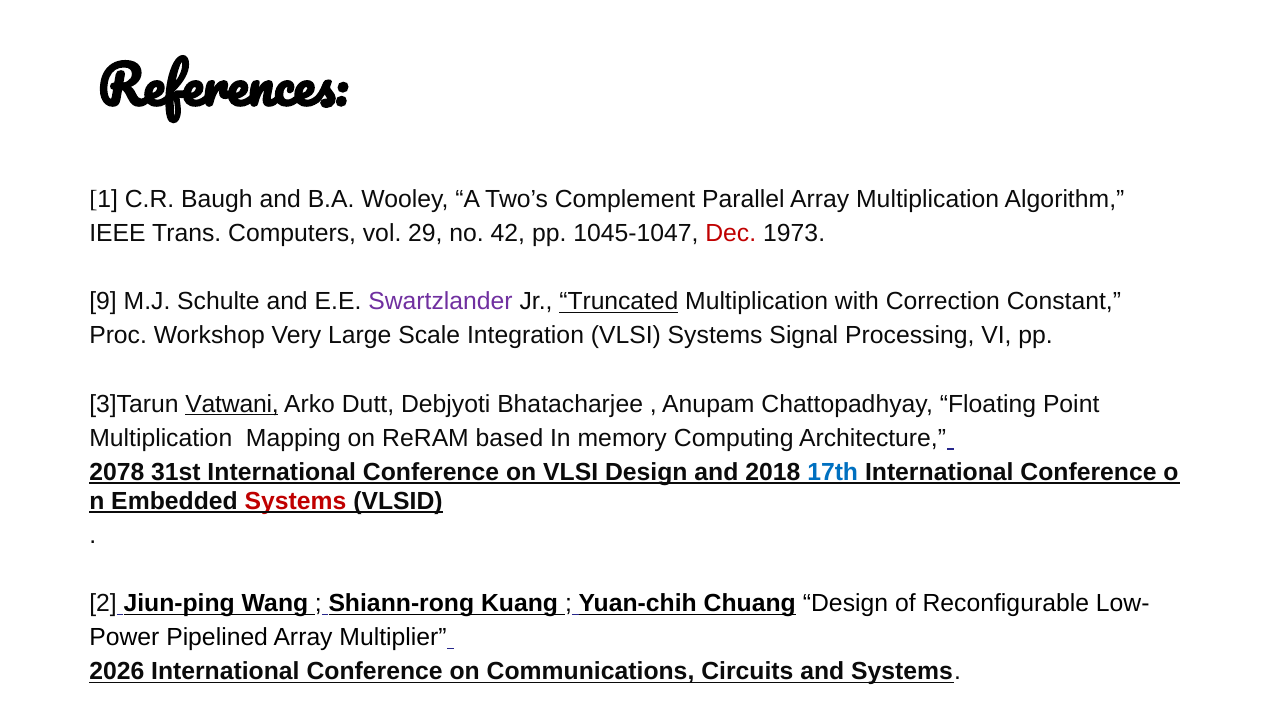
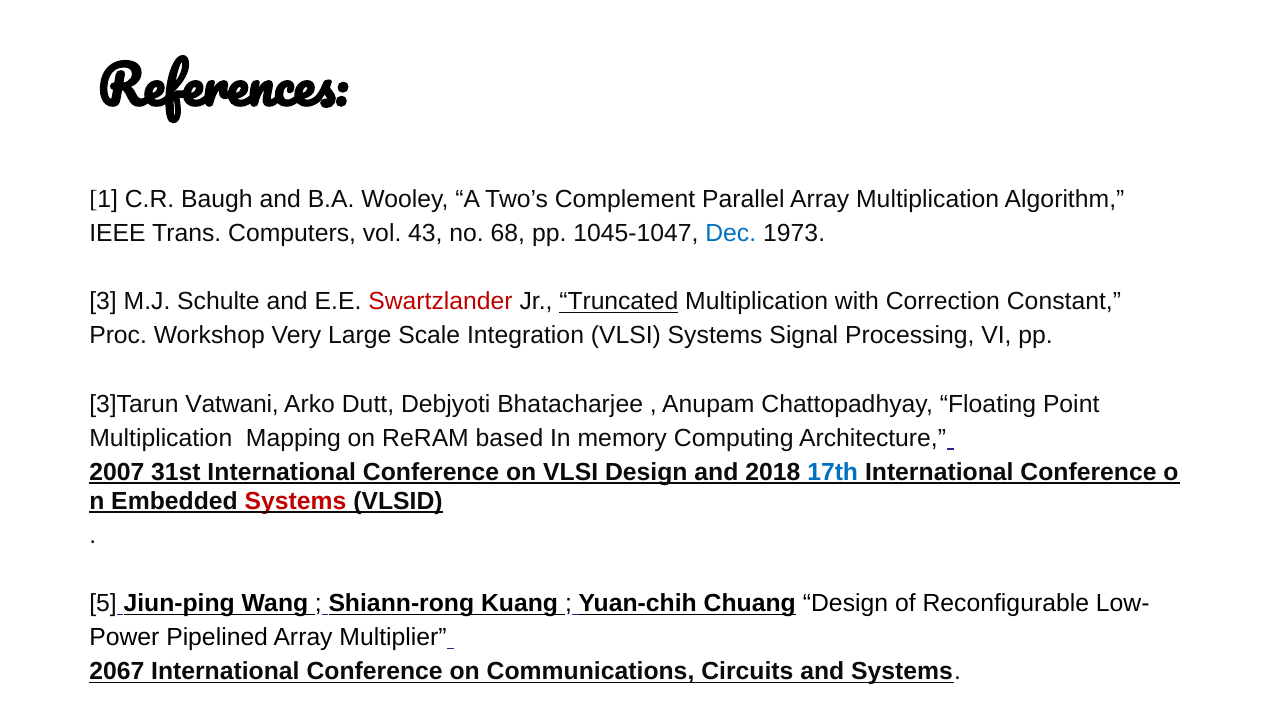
29: 29 -> 43
42: 42 -> 68
Dec colour: red -> blue
9: 9 -> 3
Swartzlander colour: purple -> red
Vatwani underline: present -> none
2078: 2078 -> 2007
2: 2 -> 5
2026: 2026 -> 2067
